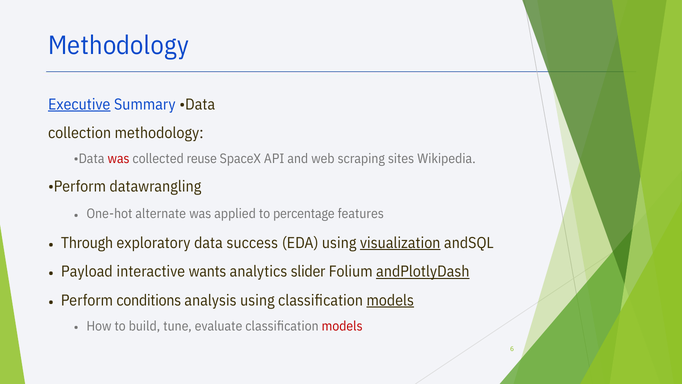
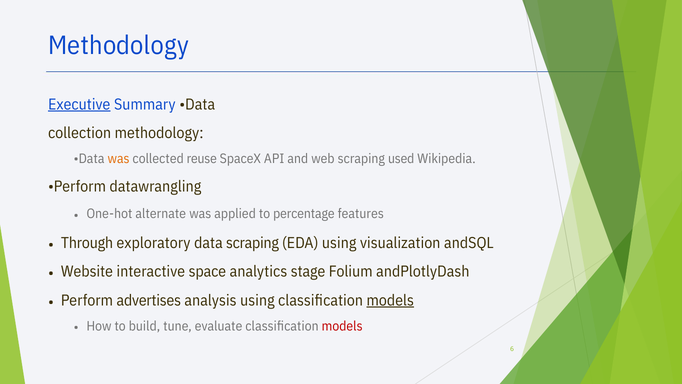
was at (119, 159) colour: red -> orange
sites: sites -> used
data success: success -> scraping
visualization underline: present -> none
Payload: Payload -> Website
wants: wants -> space
slider: slider -> stage
andPlotlyDash underline: present -> none
conditions: conditions -> advertises
